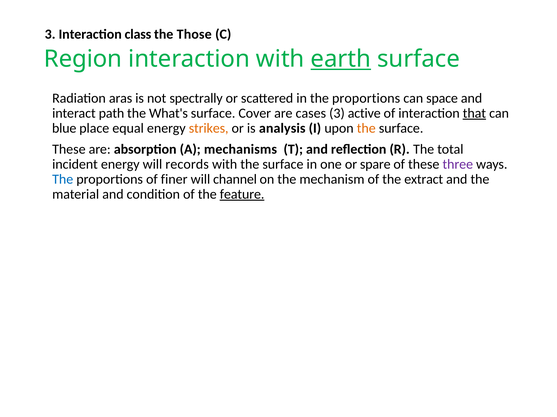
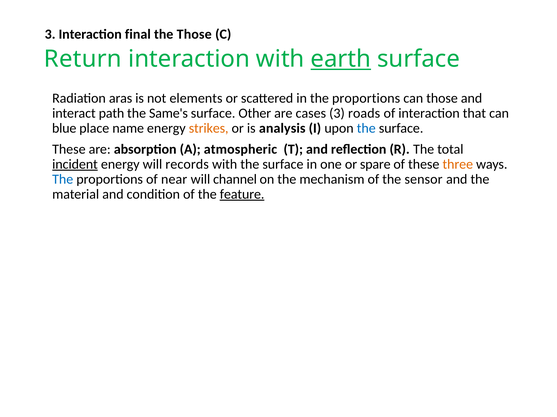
class: class -> final
Region: Region -> Return
spectrally: spectrally -> elements
can space: space -> those
What's: What's -> Same's
Cover: Cover -> Other
active: active -> roads
that underline: present -> none
equal: equal -> name
the at (366, 129) colour: orange -> blue
mechanisms: mechanisms -> atmospheric
incident underline: none -> present
three colour: purple -> orange
finer: finer -> near
extract: extract -> sensor
